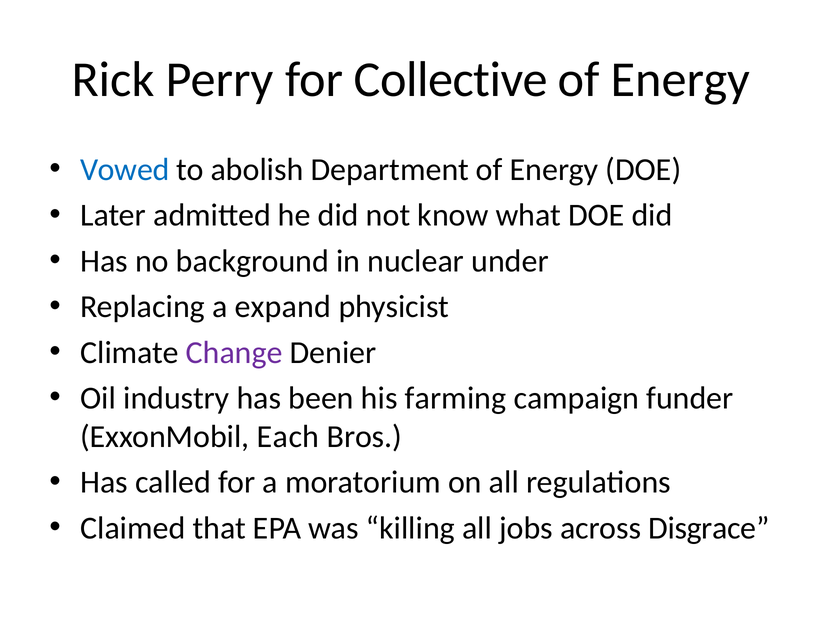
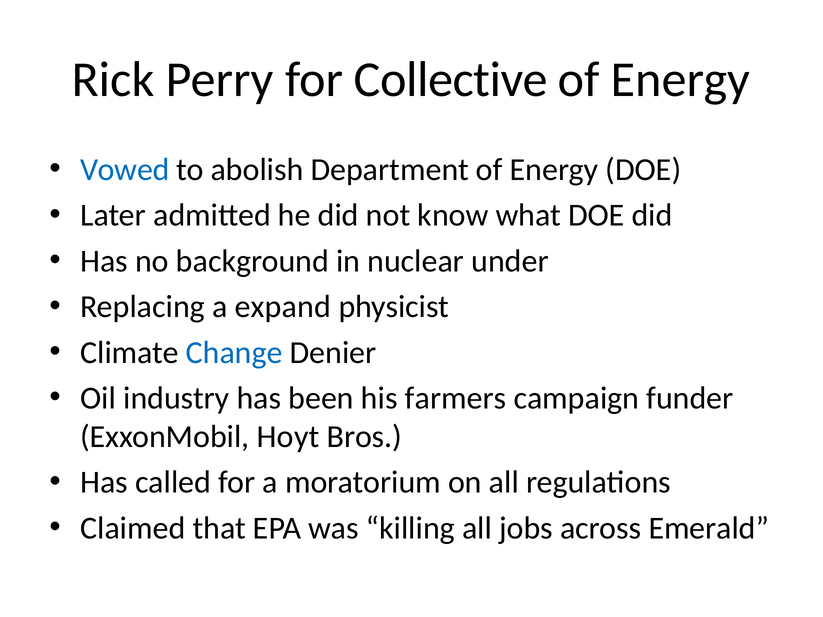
Change colour: purple -> blue
farming: farming -> farmers
Each: Each -> Hoyt
Disgrace: Disgrace -> Emerald
